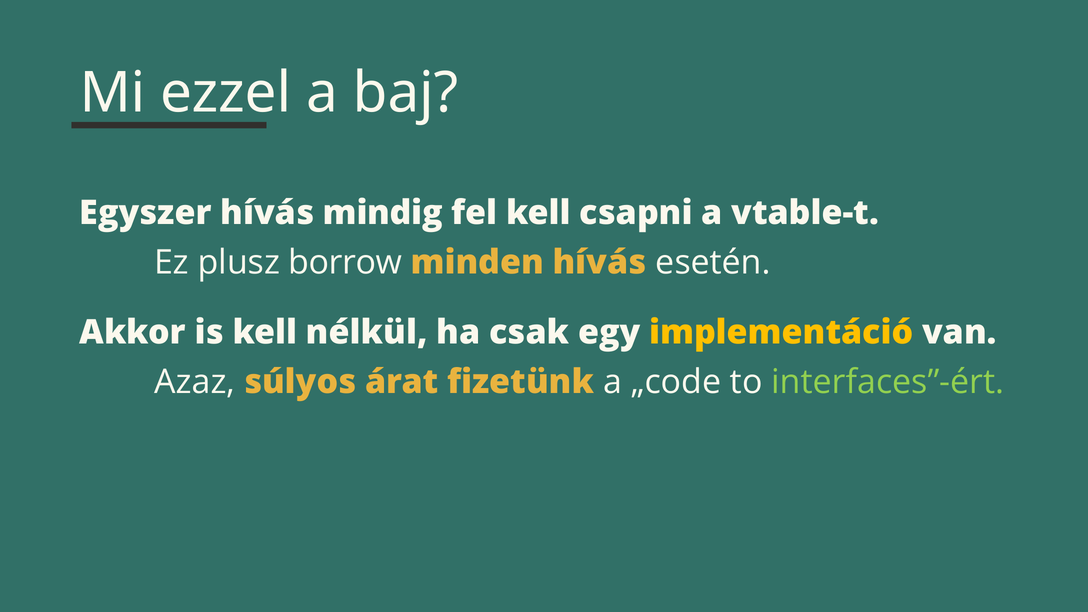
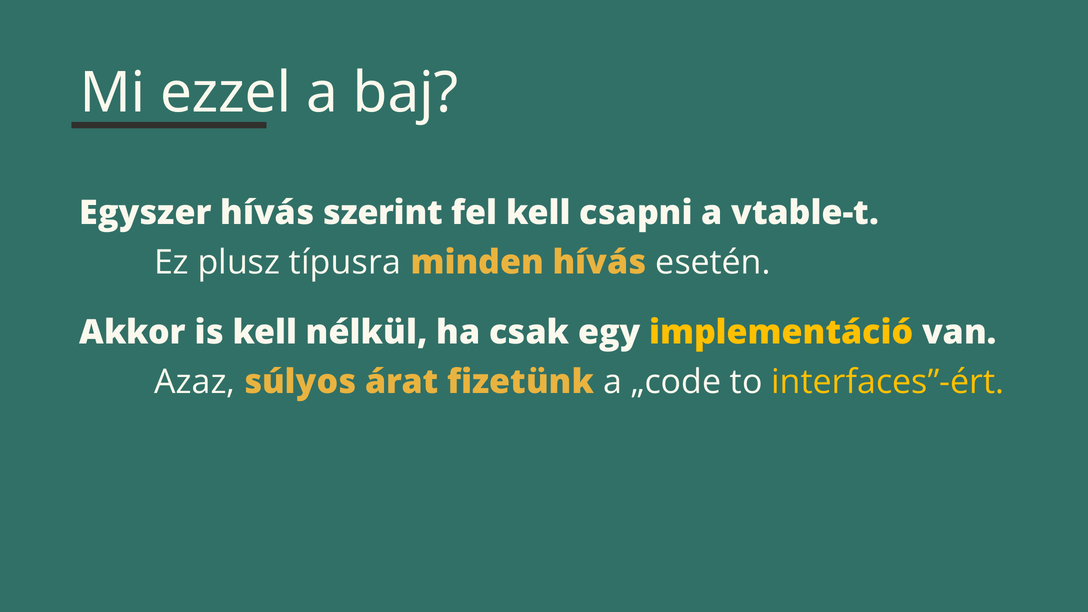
mindig: mindig -> szerint
borrow: borrow -> típusra
interfaces”-ért colour: light green -> yellow
